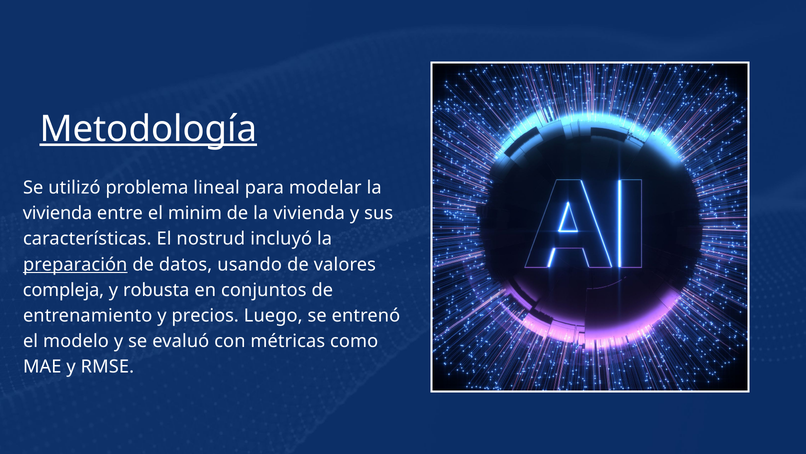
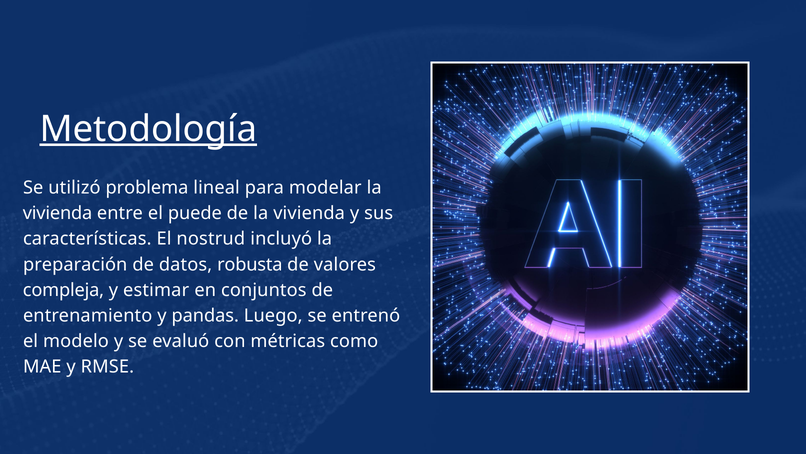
minim: minim -> puede
preparación underline: present -> none
usando: usando -> robusta
robusta: robusta -> estimar
precios: precios -> pandas
